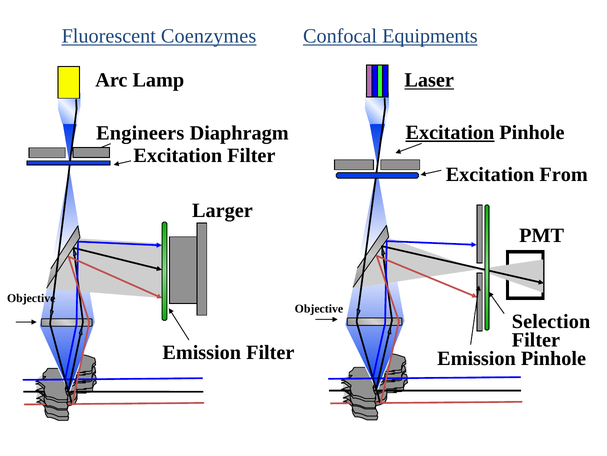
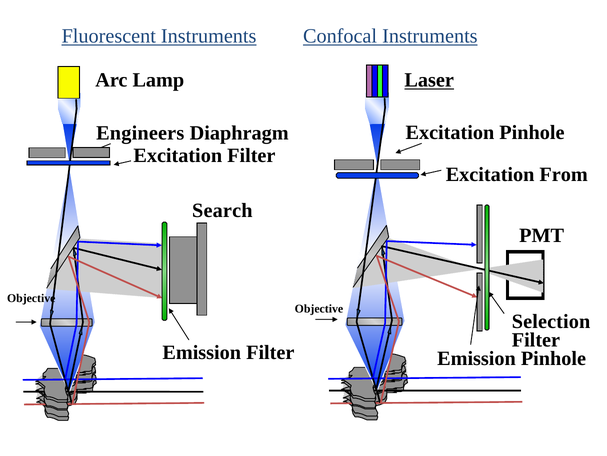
Fluorescent Coenzymes: Coenzymes -> Instruments
Confocal Equipments: Equipments -> Instruments
Excitation at (450, 132) underline: present -> none
Larger: Larger -> Search
